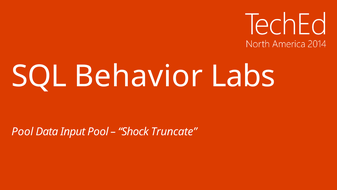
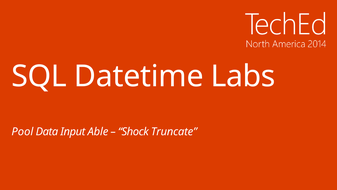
Behavior: Behavior -> Datetime
Input Pool: Pool -> Able
